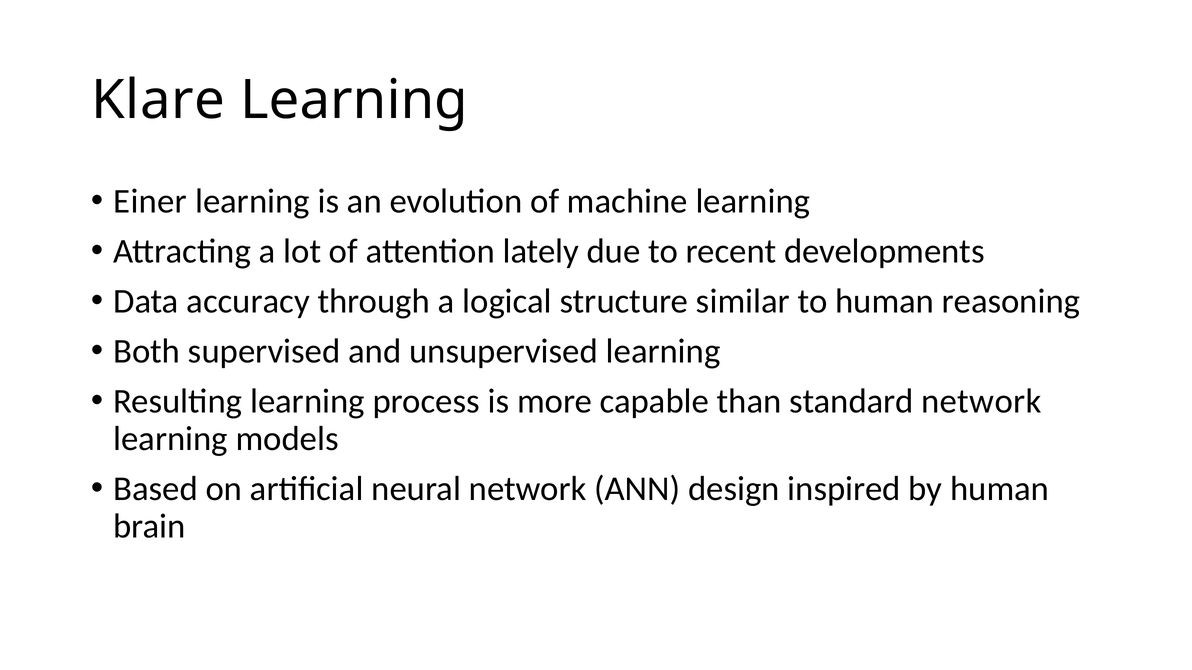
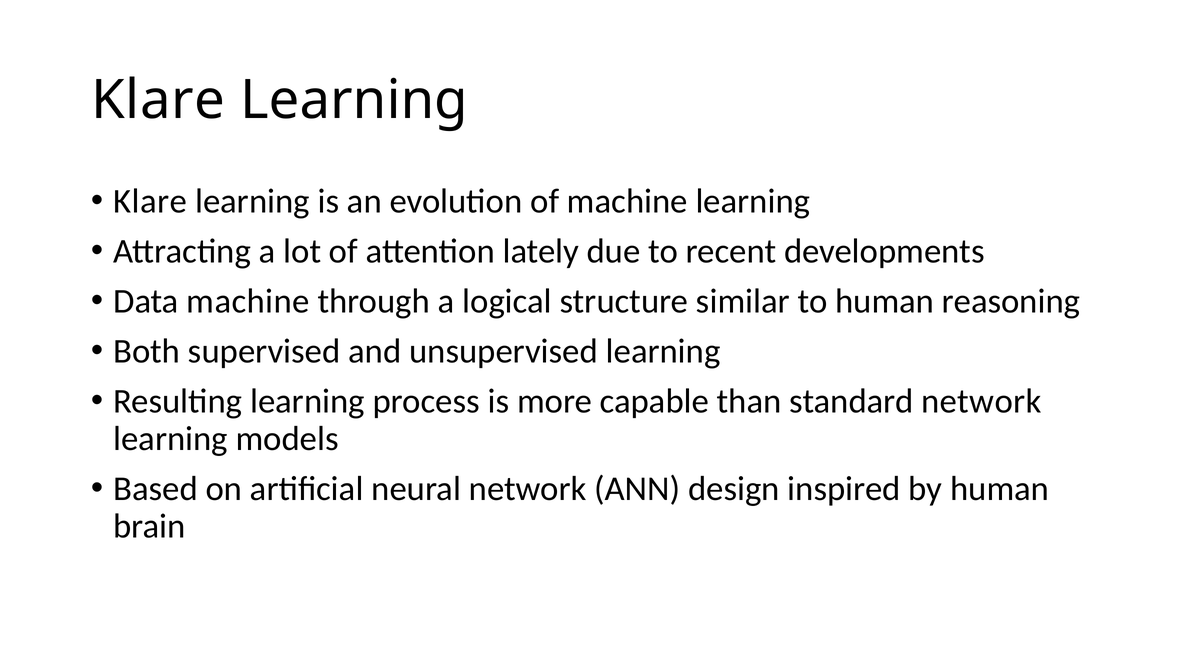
Einer at (150, 202): Einer -> Klare
Data accuracy: accuracy -> machine
